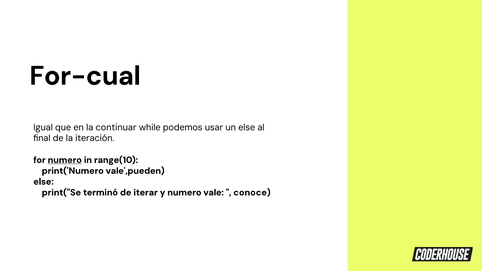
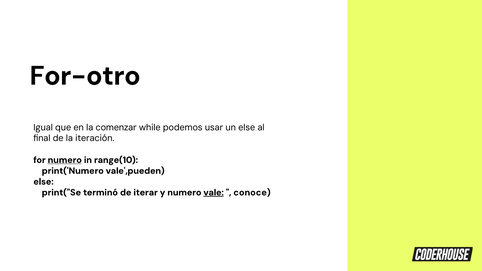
For-cual: For-cual -> For-otro
continuar: continuar -> comenzar
vale underline: none -> present
